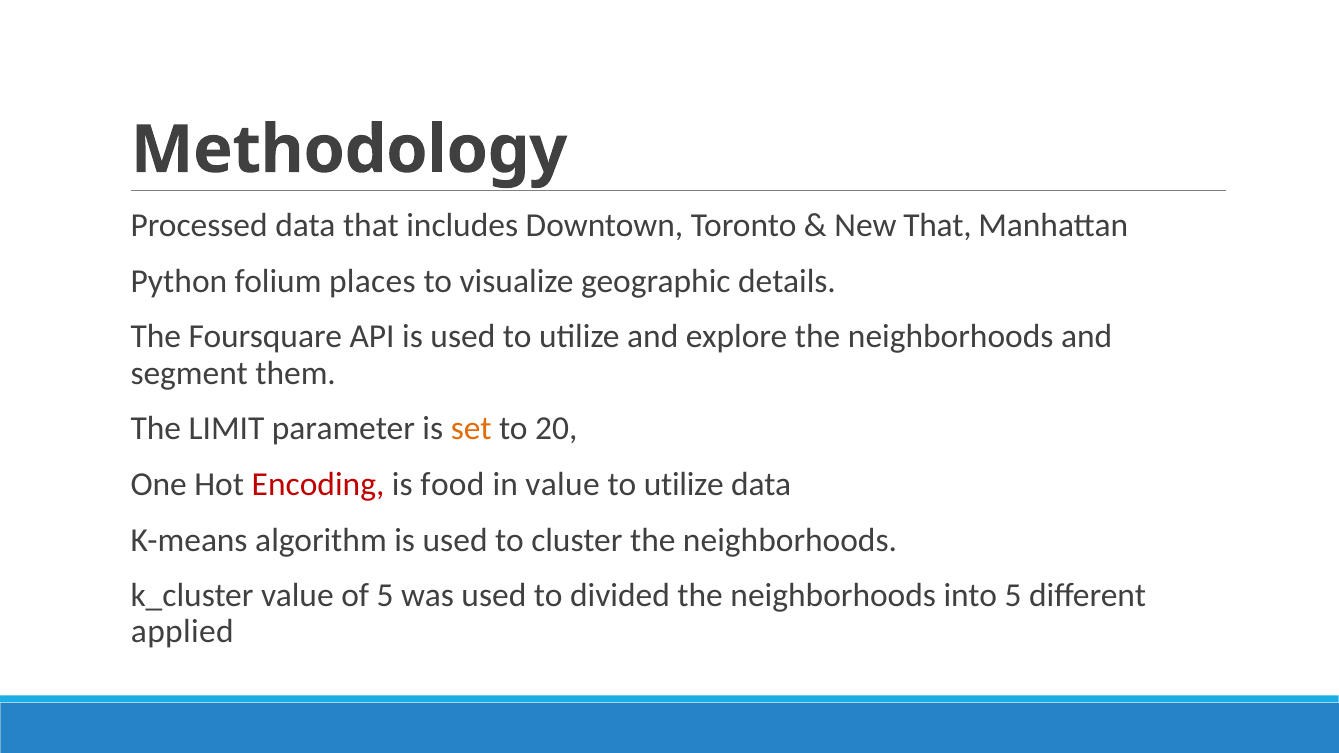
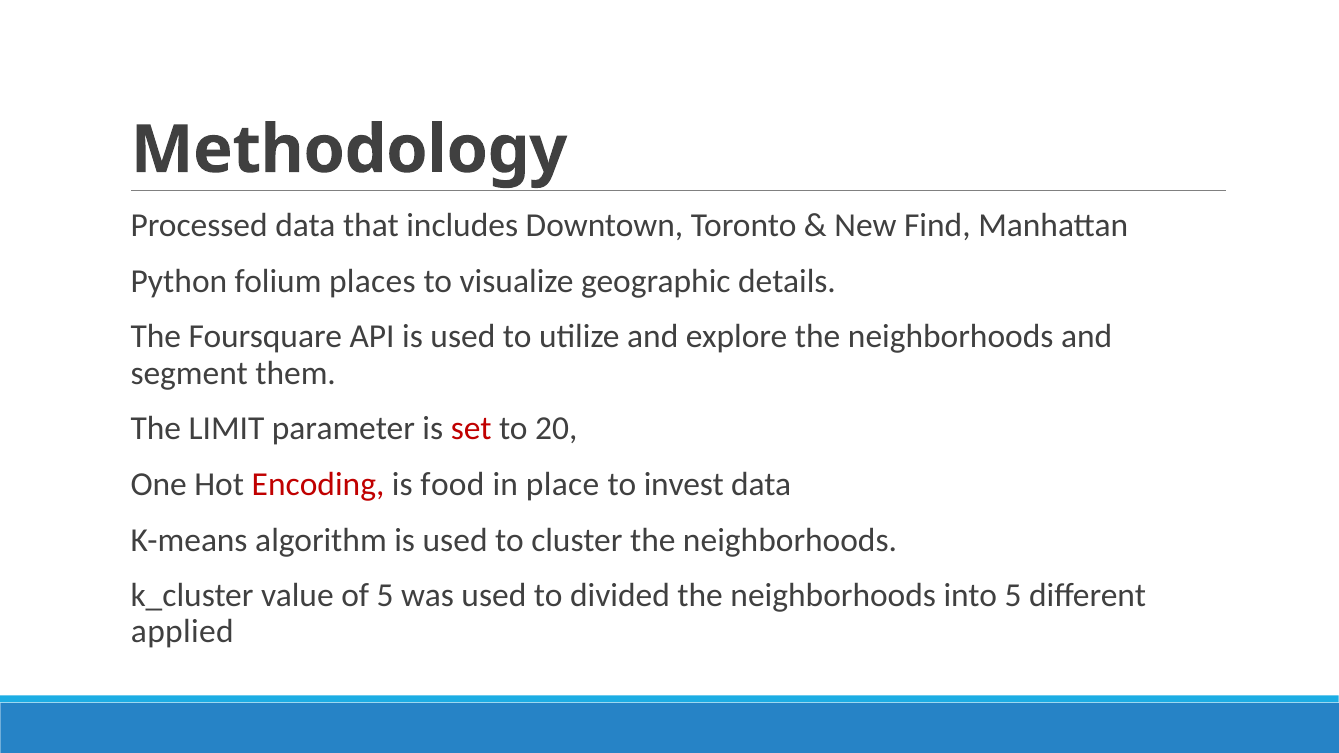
New That: That -> Find
set colour: orange -> red
in value: value -> place
utilize at (684, 484): utilize -> invest
